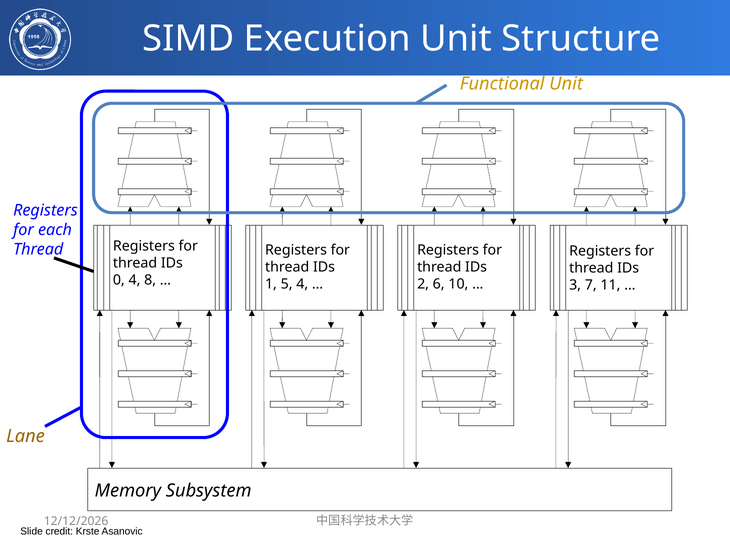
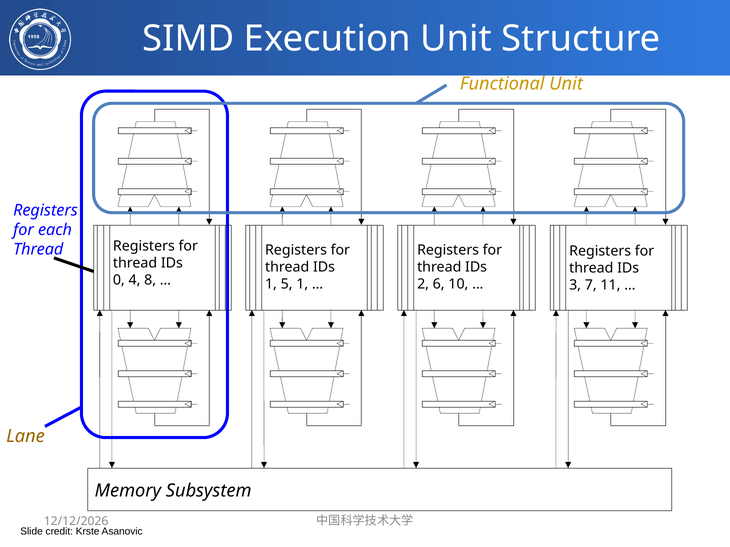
5 4: 4 -> 1
